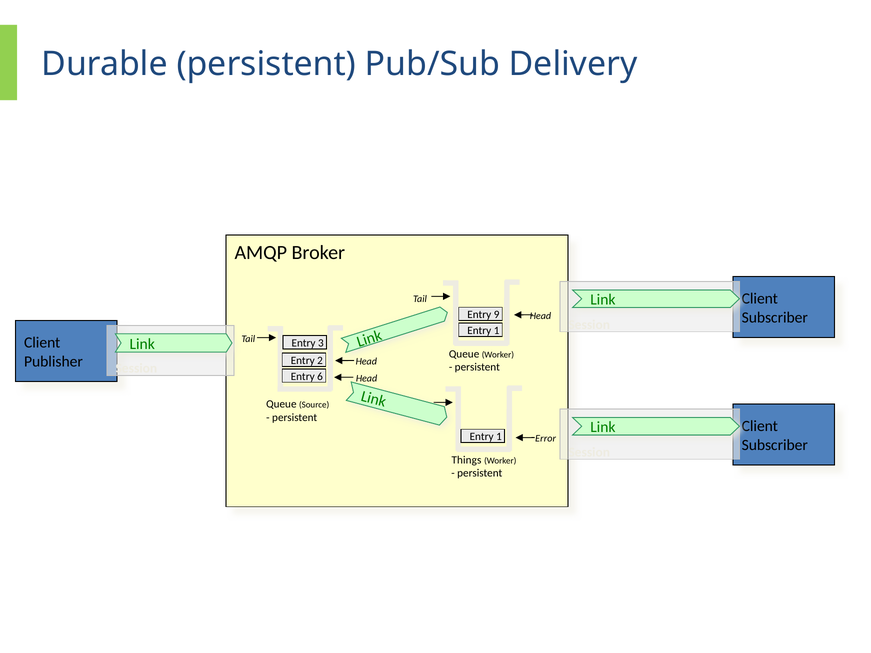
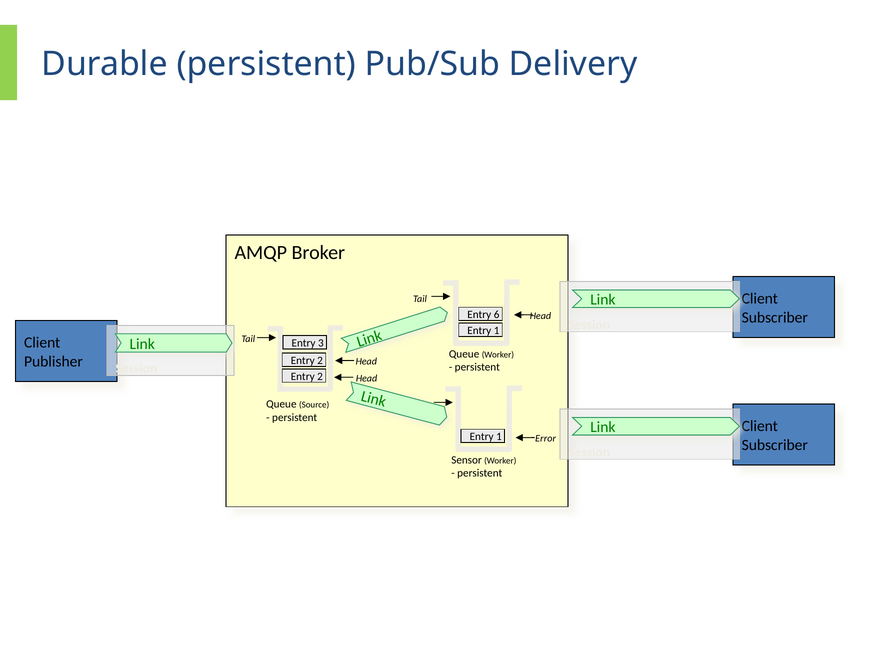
9: 9 -> 6
6 at (320, 377): 6 -> 2
Things: Things -> Sensor
